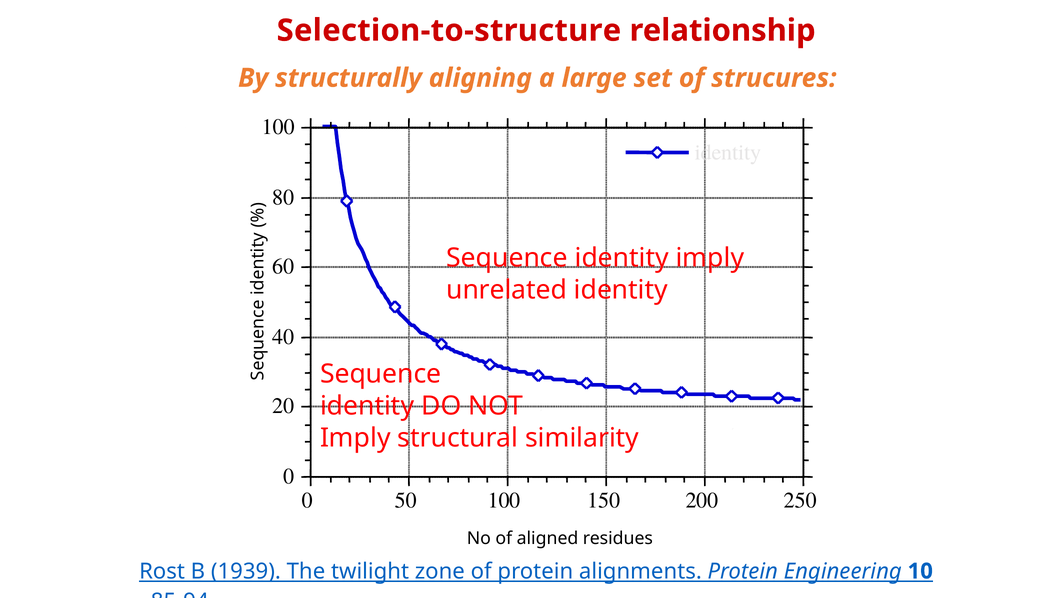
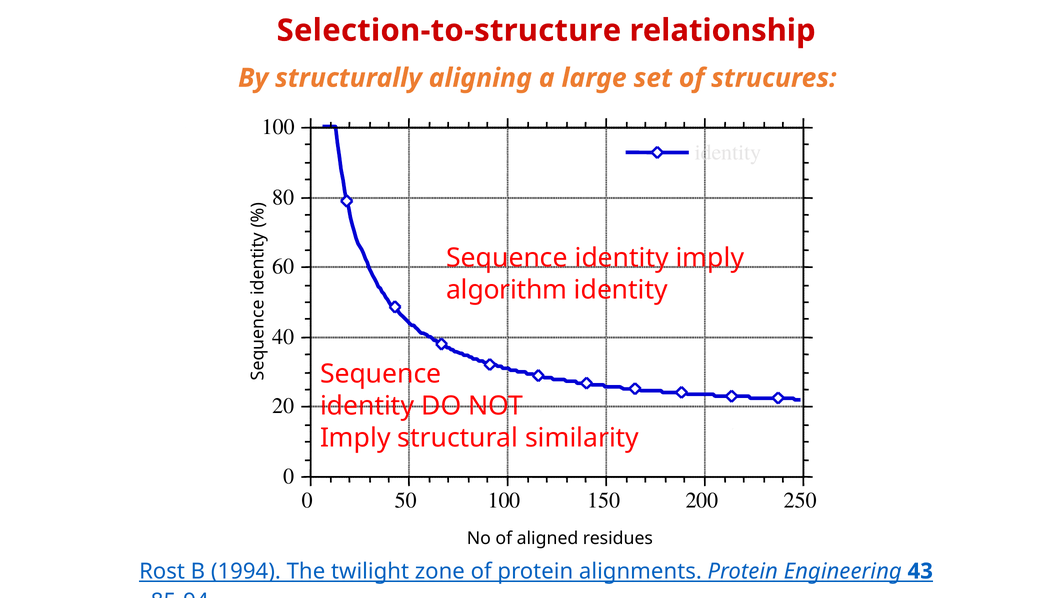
unrelated: unrelated -> algorithm
1939: 1939 -> 1994
10: 10 -> 43
